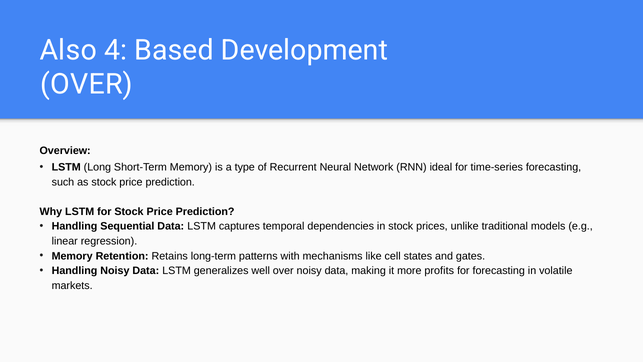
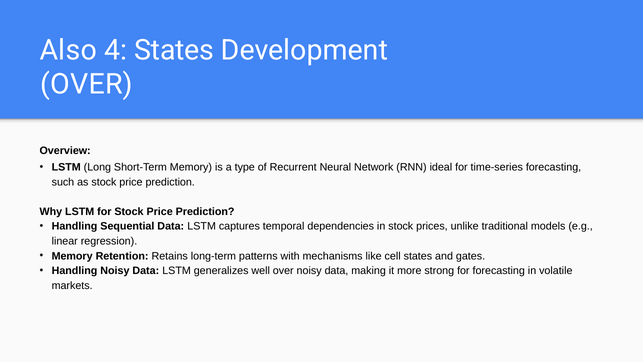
4 Based: Based -> States
profits: profits -> strong
